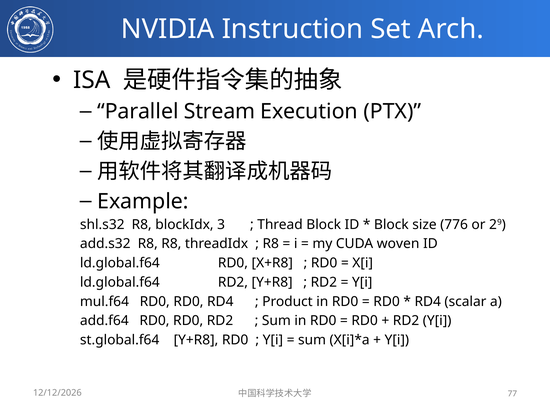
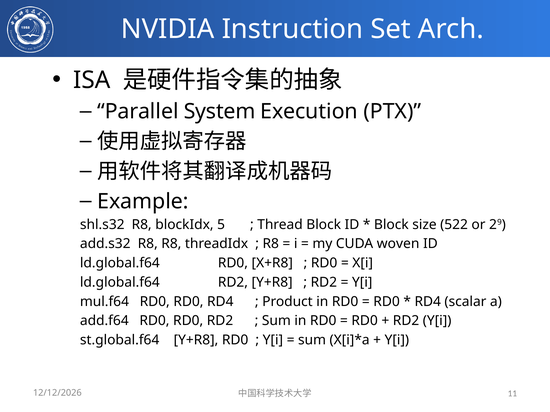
Stream: Stream -> System
3: 3 -> 5
776: 776 -> 522
77: 77 -> 11
